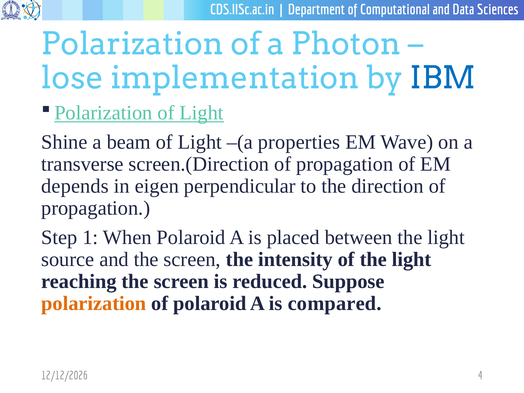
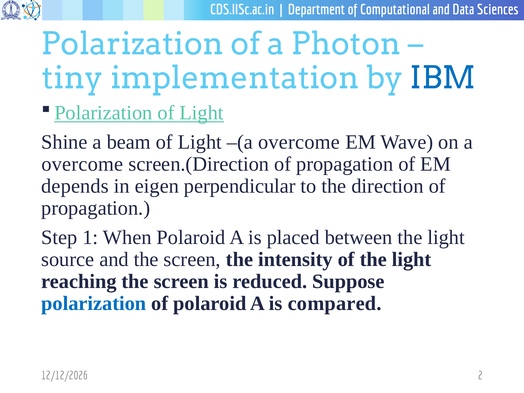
lose: lose -> tiny
–(a properties: properties -> overcome
transverse at (82, 164): transverse -> overcome
polarization at (94, 304) colour: orange -> blue
4: 4 -> 2
